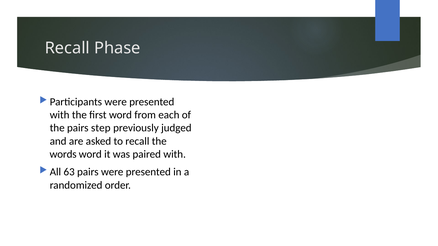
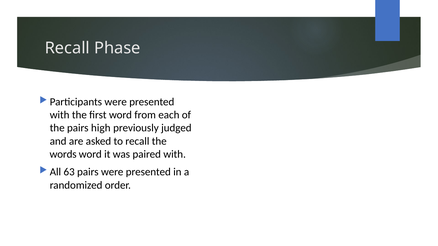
step: step -> high
